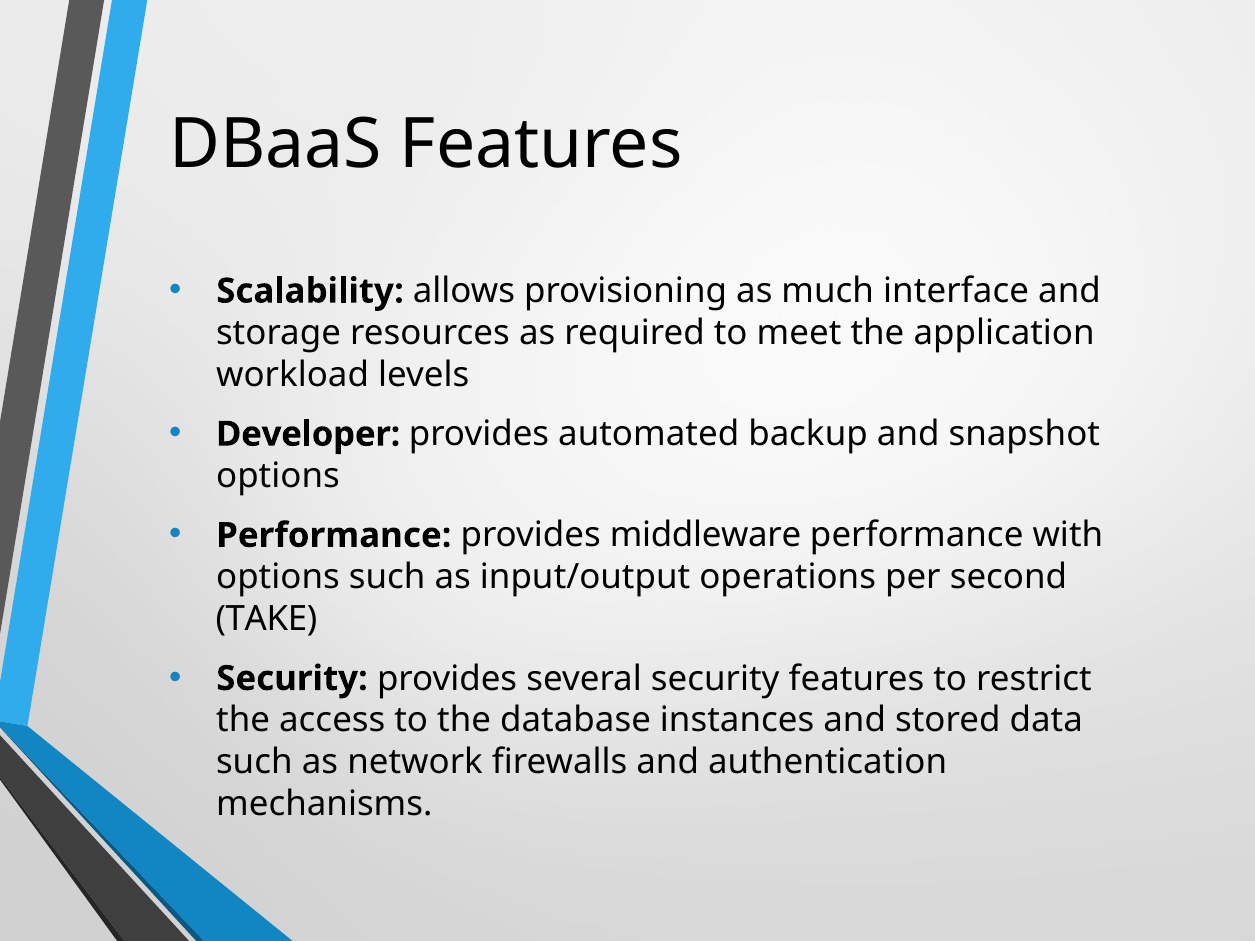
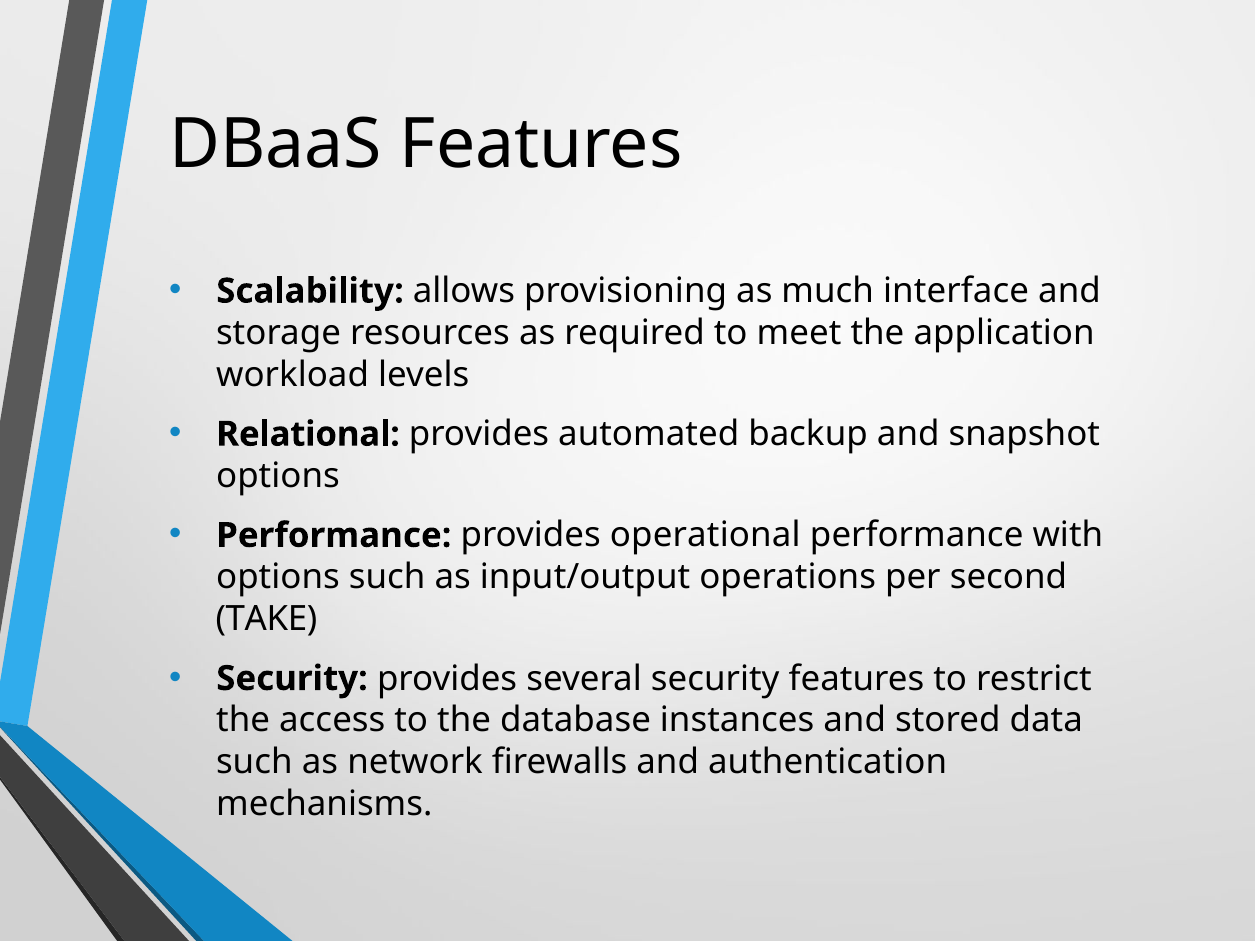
Developer: Developer -> Relational
middleware: middleware -> operational
